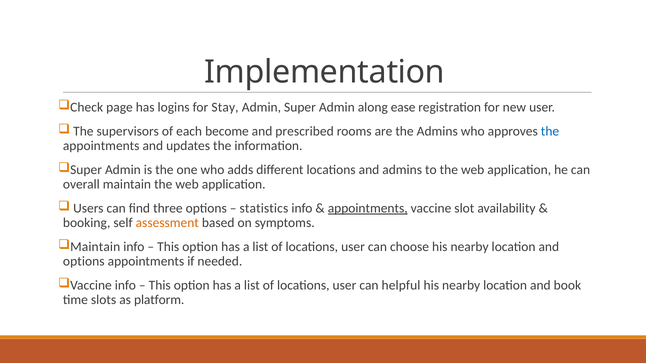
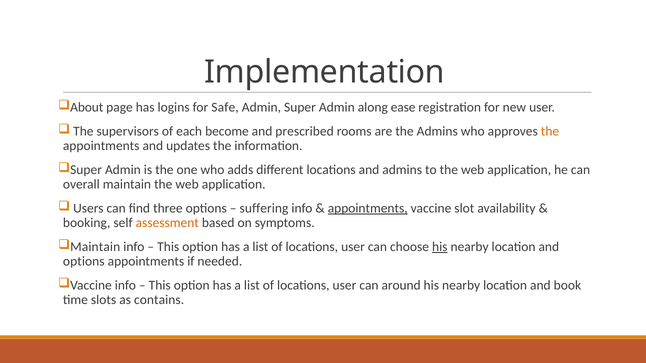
Check: Check -> About
Stay: Stay -> Safe
the at (550, 131) colour: blue -> orange
statistics: statistics -> suffering
his at (440, 247) underline: none -> present
helpful: helpful -> around
platform: platform -> contains
